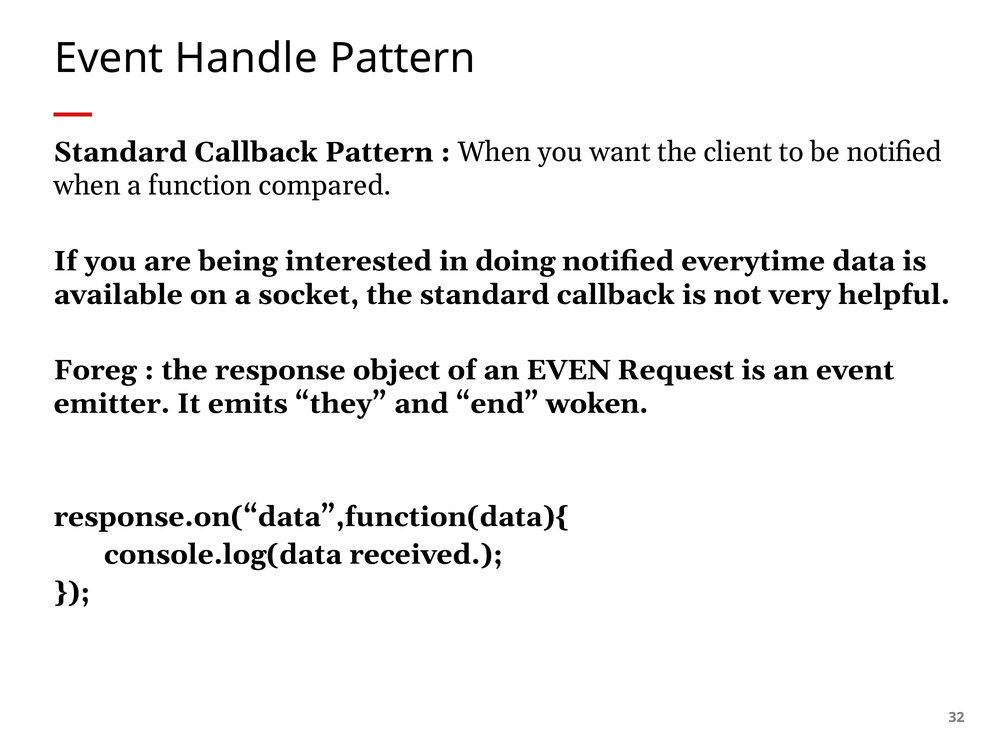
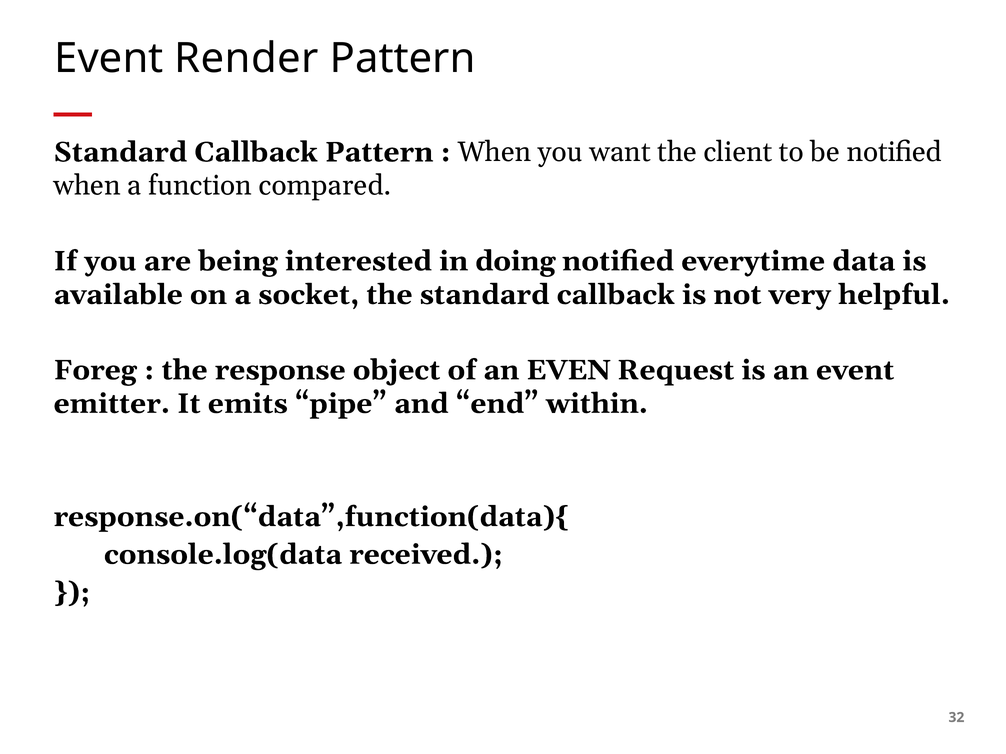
Handle: Handle -> Render
they: they -> pipe
woken: woken -> within
